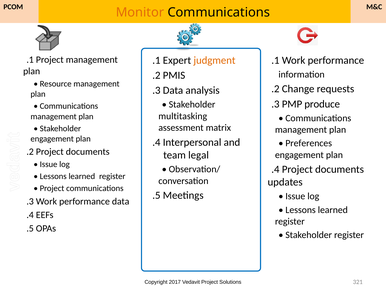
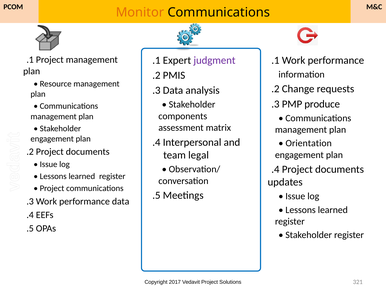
judgment colour: orange -> purple
multitasking: multitasking -> components
Preferences: Preferences -> Orientation
